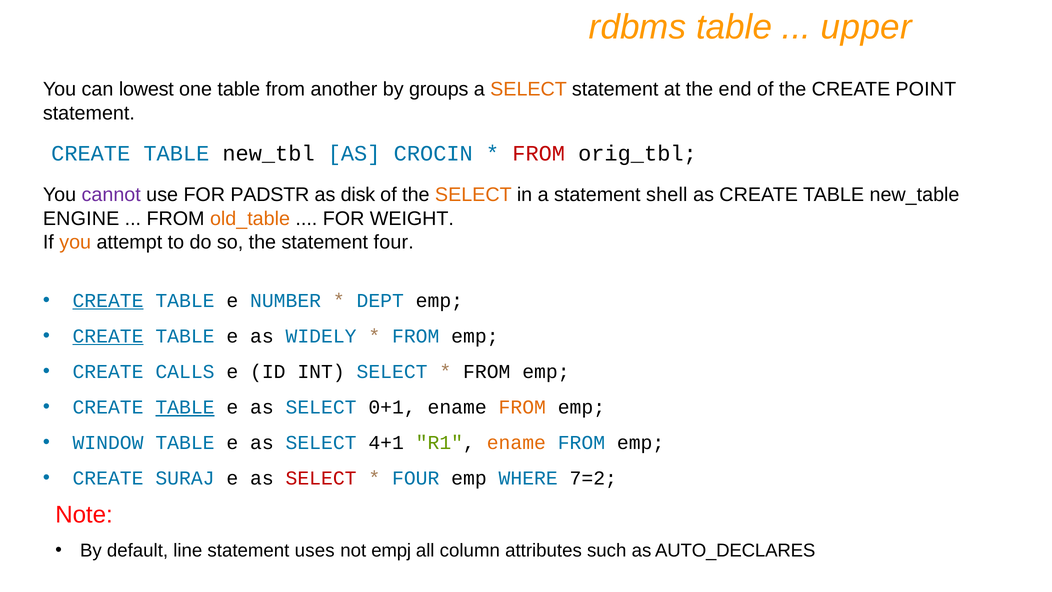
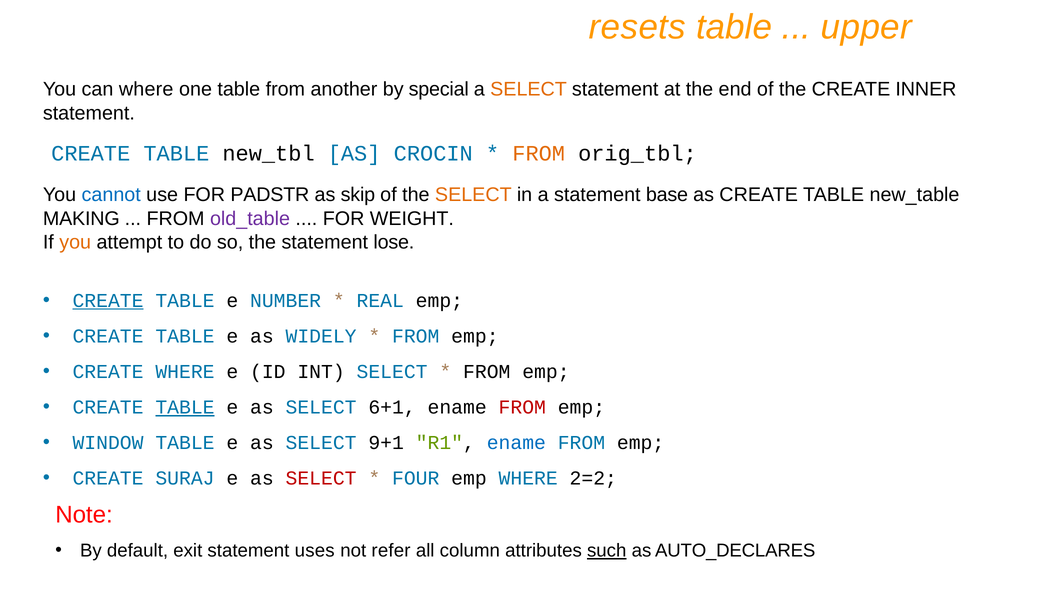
rdbms: rdbms -> resets
can lowest: lowest -> where
groups: groups -> special
POINT: POINT -> INNER
FROM at (539, 153) colour: red -> orange
cannot colour: purple -> blue
disk: disk -> skip
shell: shell -> base
ENGINE: ENGINE -> MAKING
old_table colour: orange -> purple
statement four: four -> lose
DEPT: DEPT -> REAL
CREATE at (108, 336) underline: present -> none
CREATE CALLS: CALLS -> WHERE
0+1: 0+1 -> 6+1
FROM at (522, 407) colour: orange -> red
4+1: 4+1 -> 9+1
ename at (516, 443) colour: orange -> blue
7=2: 7=2 -> 2=2
line: line -> exit
empj: empj -> refer
such underline: none -> present
